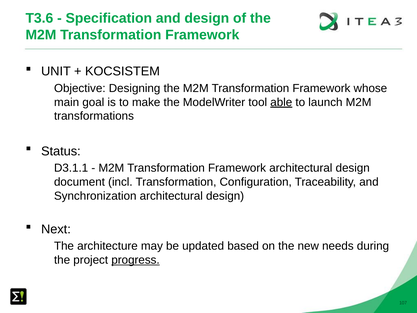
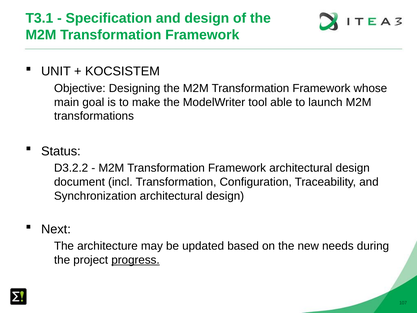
T3.6: T3.6 -> T3.1
able underline: present -> none
D3.1.1: D3.1.1 -> D3.2.2
